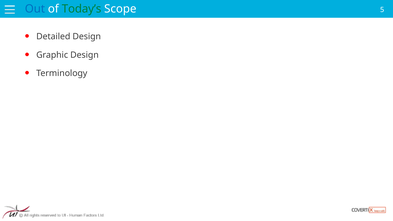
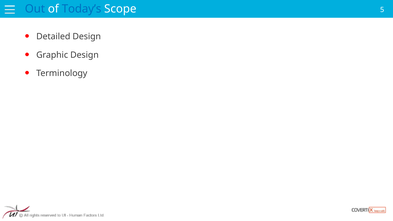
Today’s colour: green -> blue
